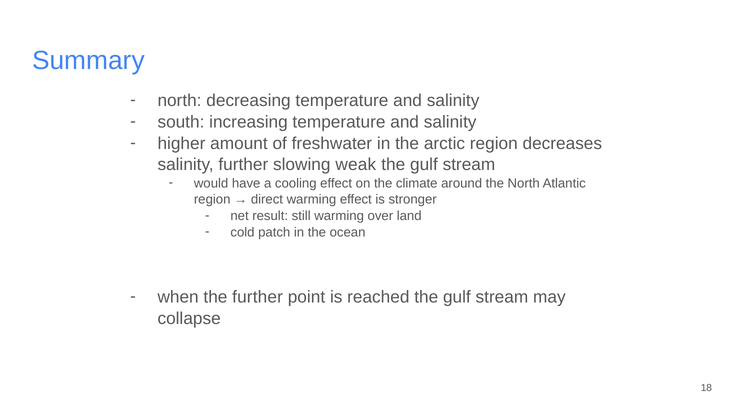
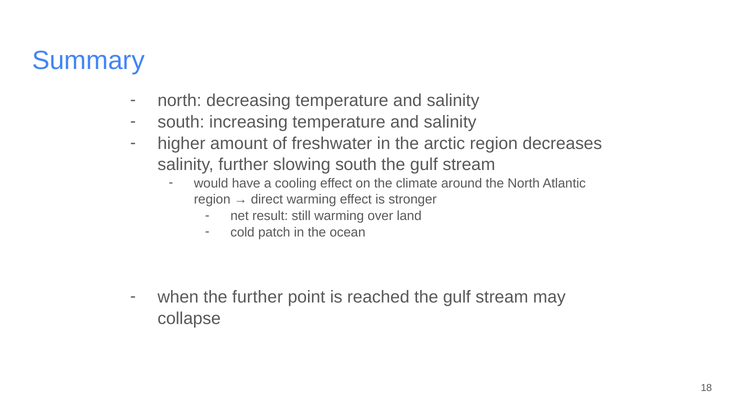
slowing weak: weak -> south
